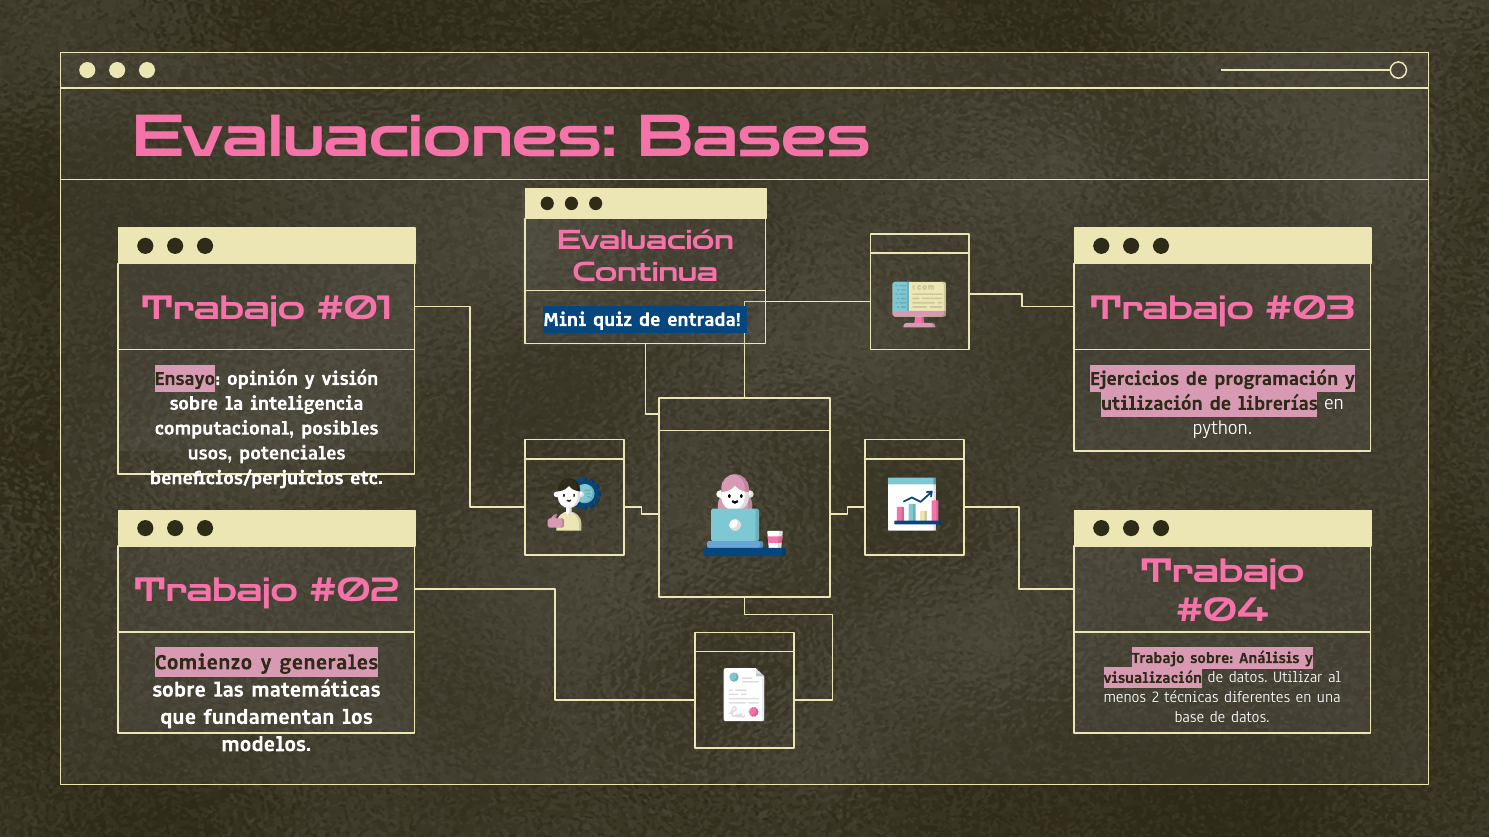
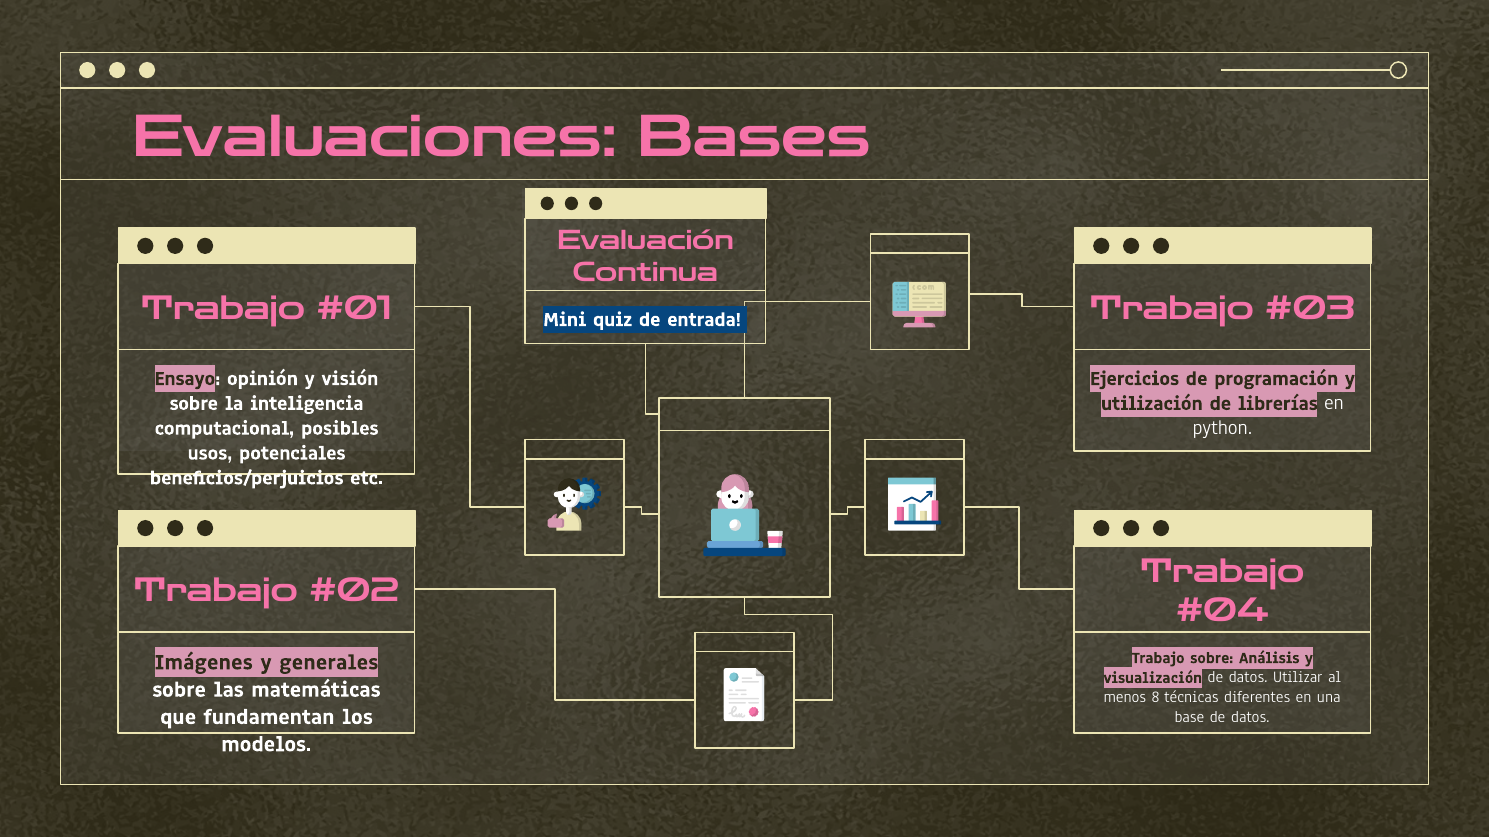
Comienzo: Comienzo -> Imágenes
2: 2 -> 8
